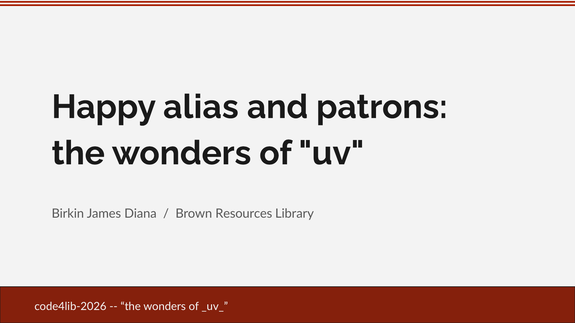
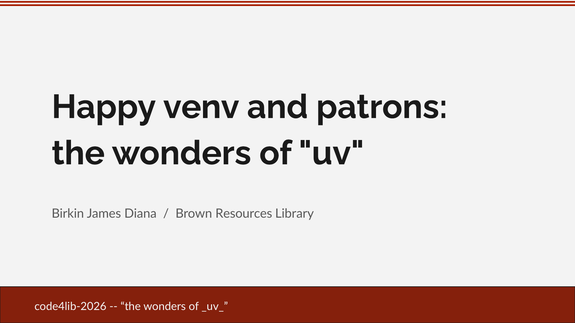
alias: alias -> venv
